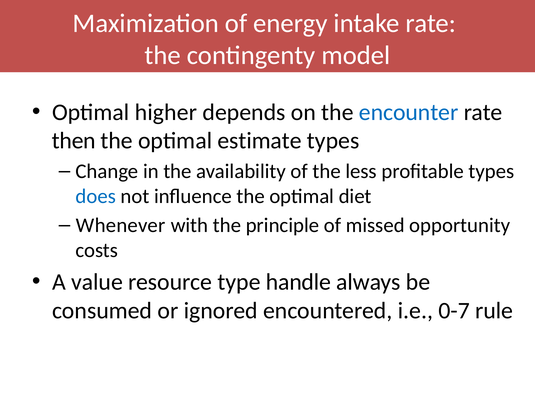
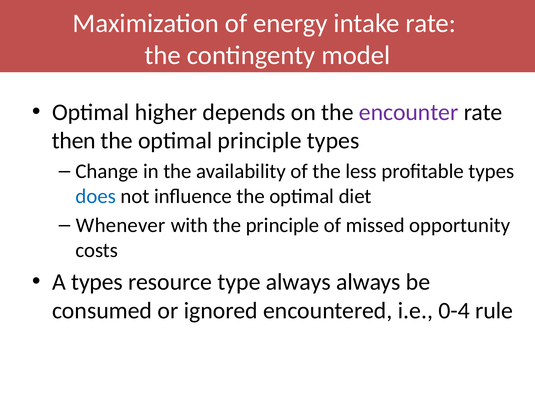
encounter colour: blue -> purple
optimal estimate: estimate -> principle
A value: value -> types
type handle: handle -> always
0-7: 0-7 -> 0-4
